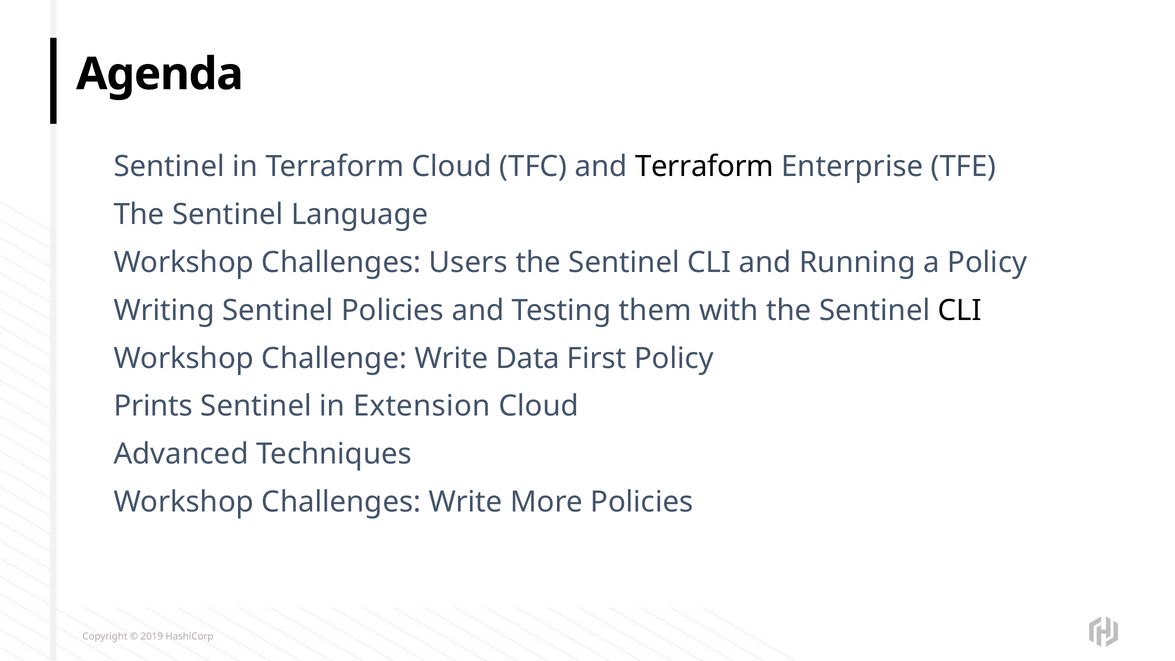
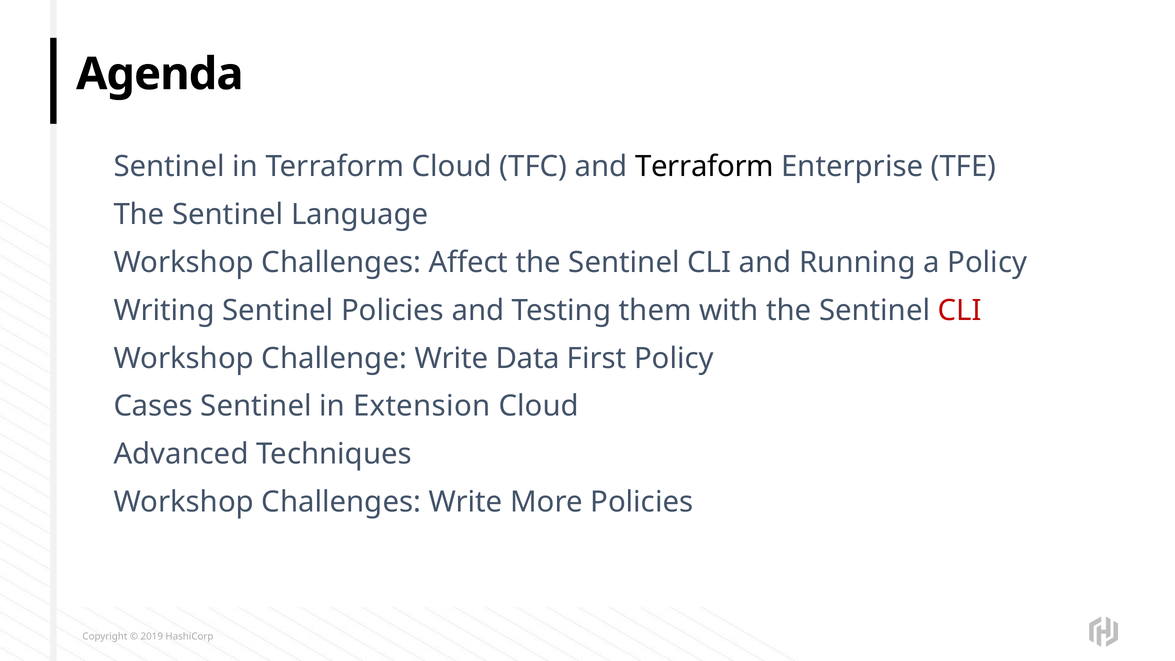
Users: Users -> Affect
CLI at (960, 310) colour: black -> red
Prints: Prints -> Cases
